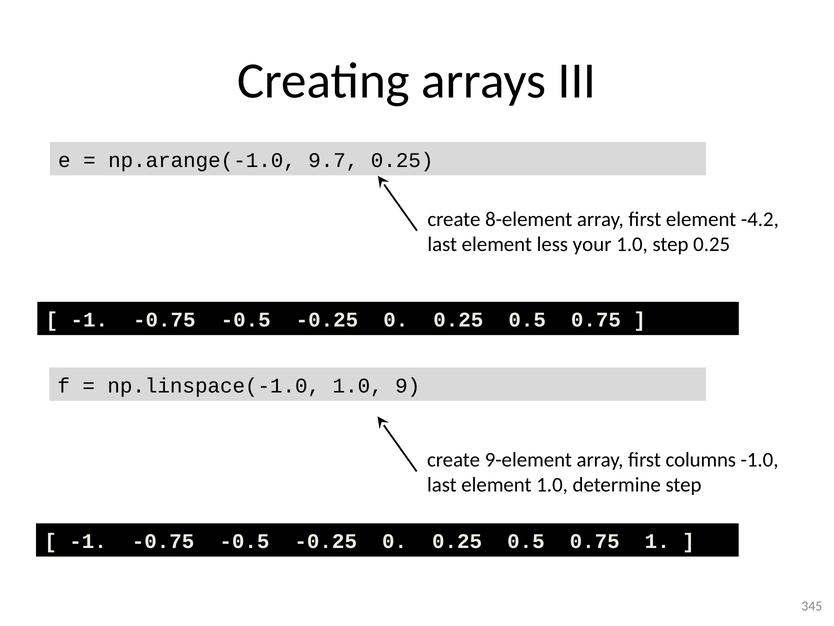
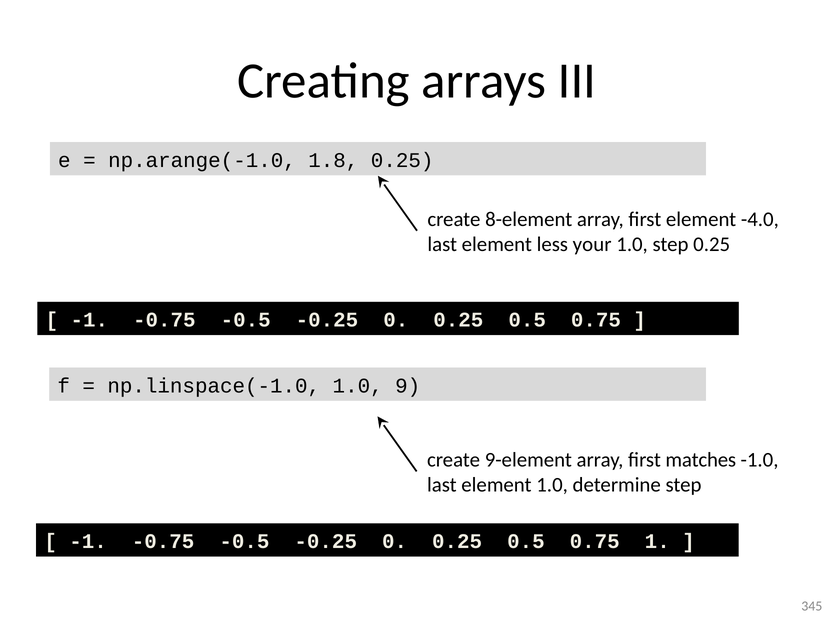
9.7: 9.7 -> 1.8
-4.2: -4.2 -> -4.0
columns: columns -> matches
